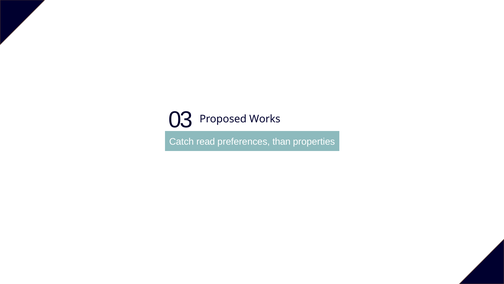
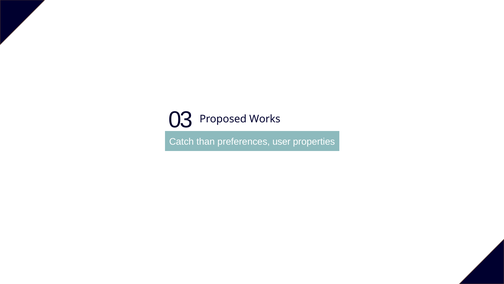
read: read -> than
than: than -> user
